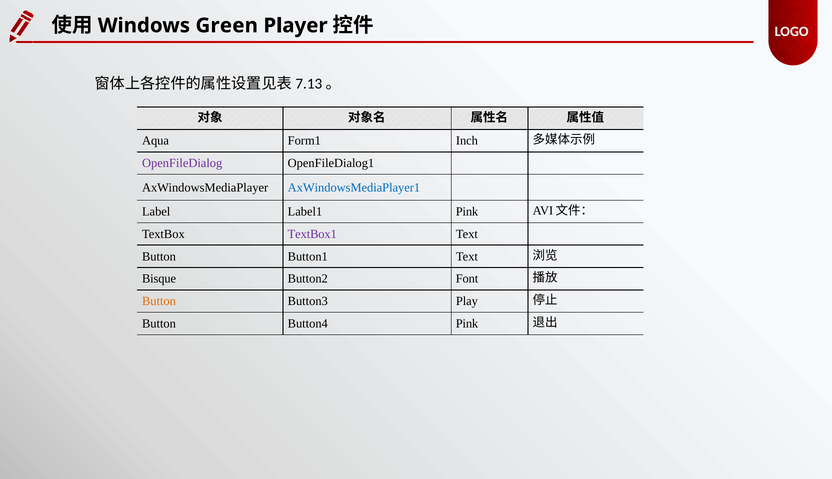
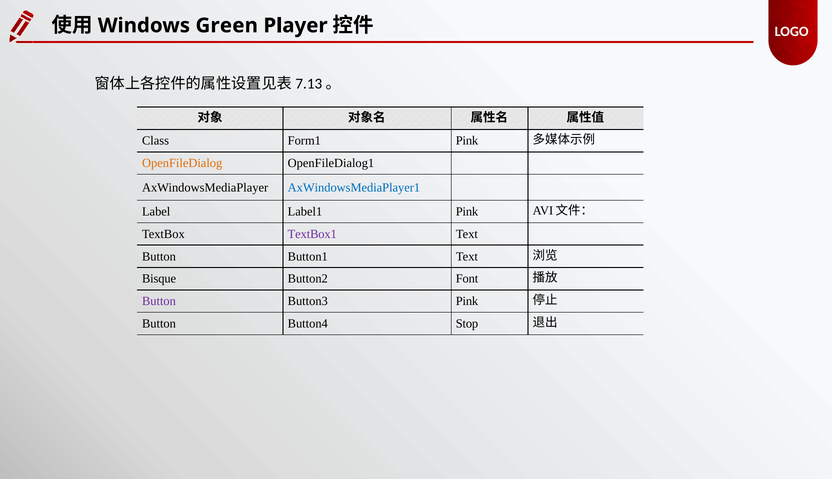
Aqua: Aqua -> Class
Form1 Inch: Inch -> Pink
OpenFileDialog colour: purple -> orange
Button at (159, 301) colour: orange -> purple
Button3 Play: Play -> Pink
Button4 Pink: Pink -> Stop
